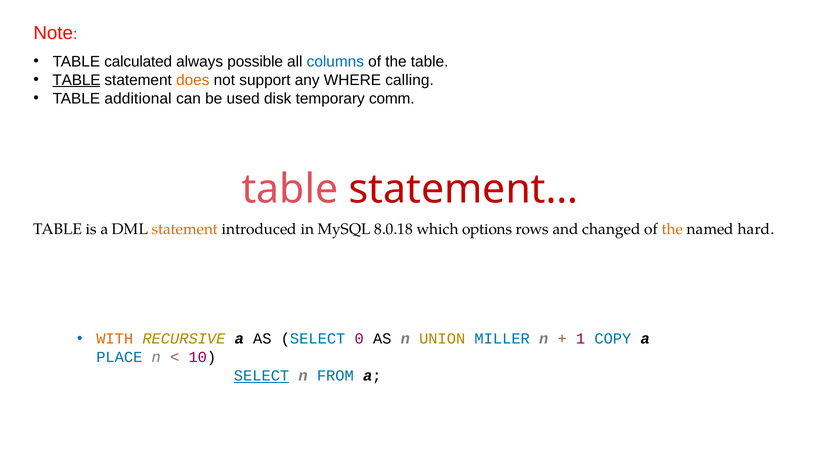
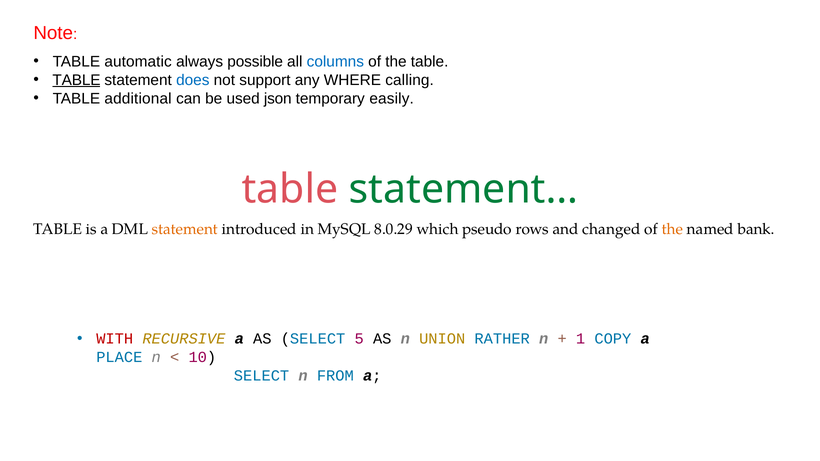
calculated: calculated -> automatic
does colour: orange -> blue
disk: disk -> json
comm: comm -> easily
statement… colour: red -> green
8.0.18: 8.0.18 -> 8.0.29
options: options -> pseudo
hard: hard -> bank
WITH colour: orange -> red
0: 0 -> 5
MILLER: MILLER -> RATHER
SELECT at (262, 376) underline: present -> none
